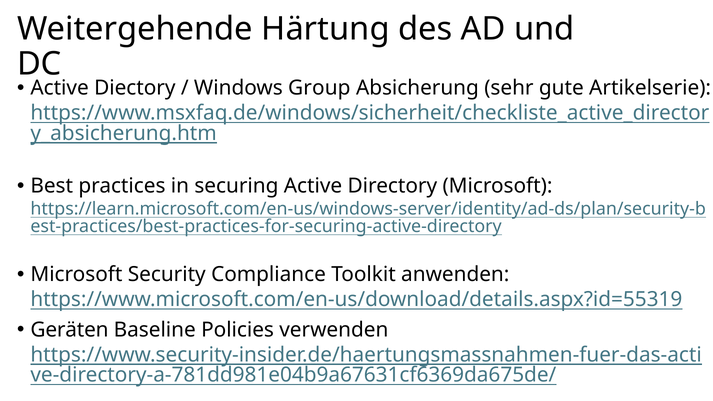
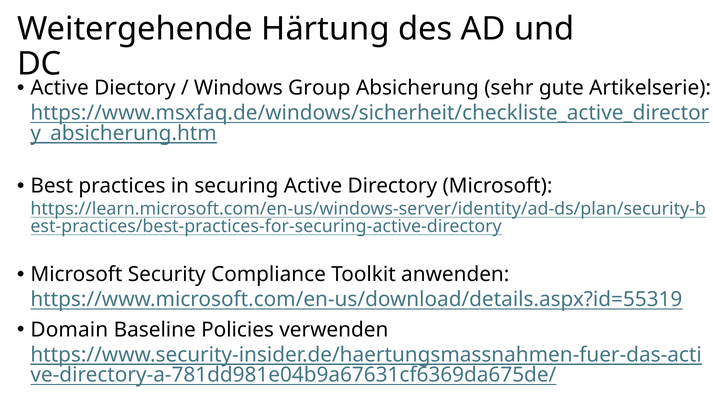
Geräten: Geräten -> Domain
